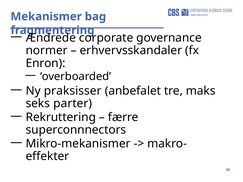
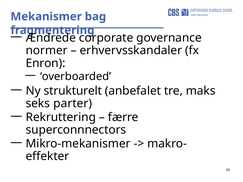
praksisser: praksisser -> strukturelt
